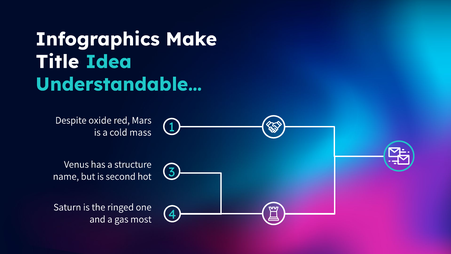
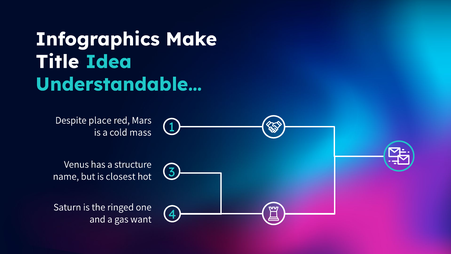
oxide: oxide -> place
second: second -> closest
most: most -> want
